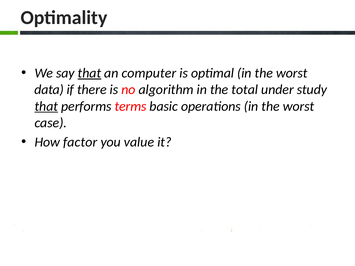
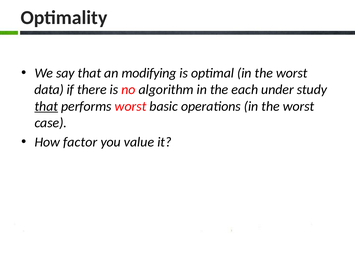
that at (89, 73) underline: present -> none
computer: computer -> modifying
total: total -> each
performs terms: terms -> worst
